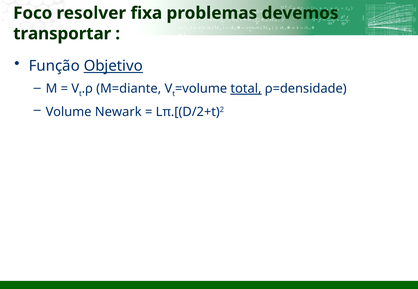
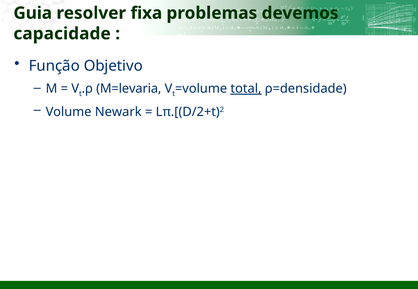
Foco: Foco -> Guia
transportar: transportar -> capacidade
Objetivo underline: present -> none
M=diante: M=diante -> M=levaria
